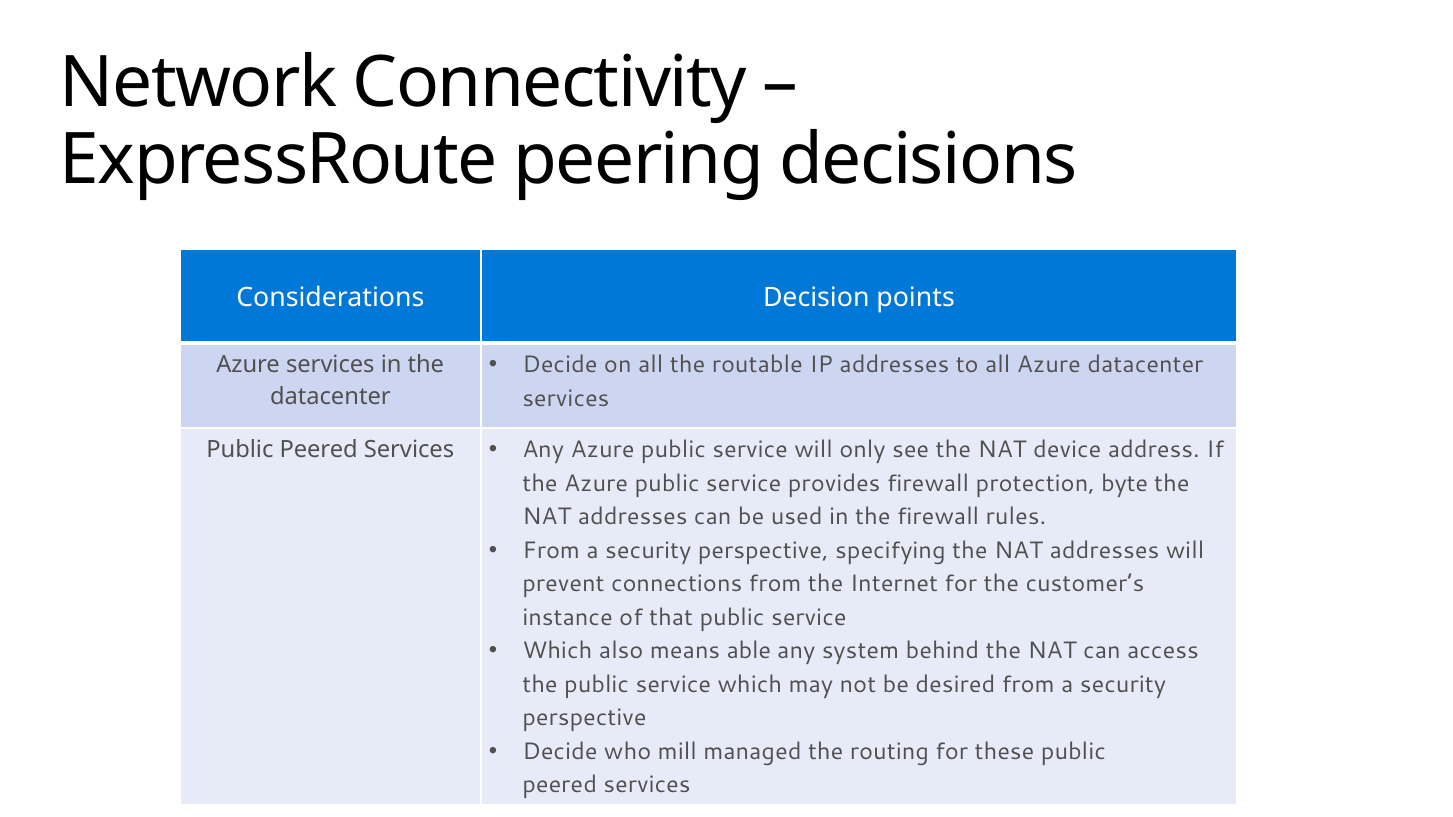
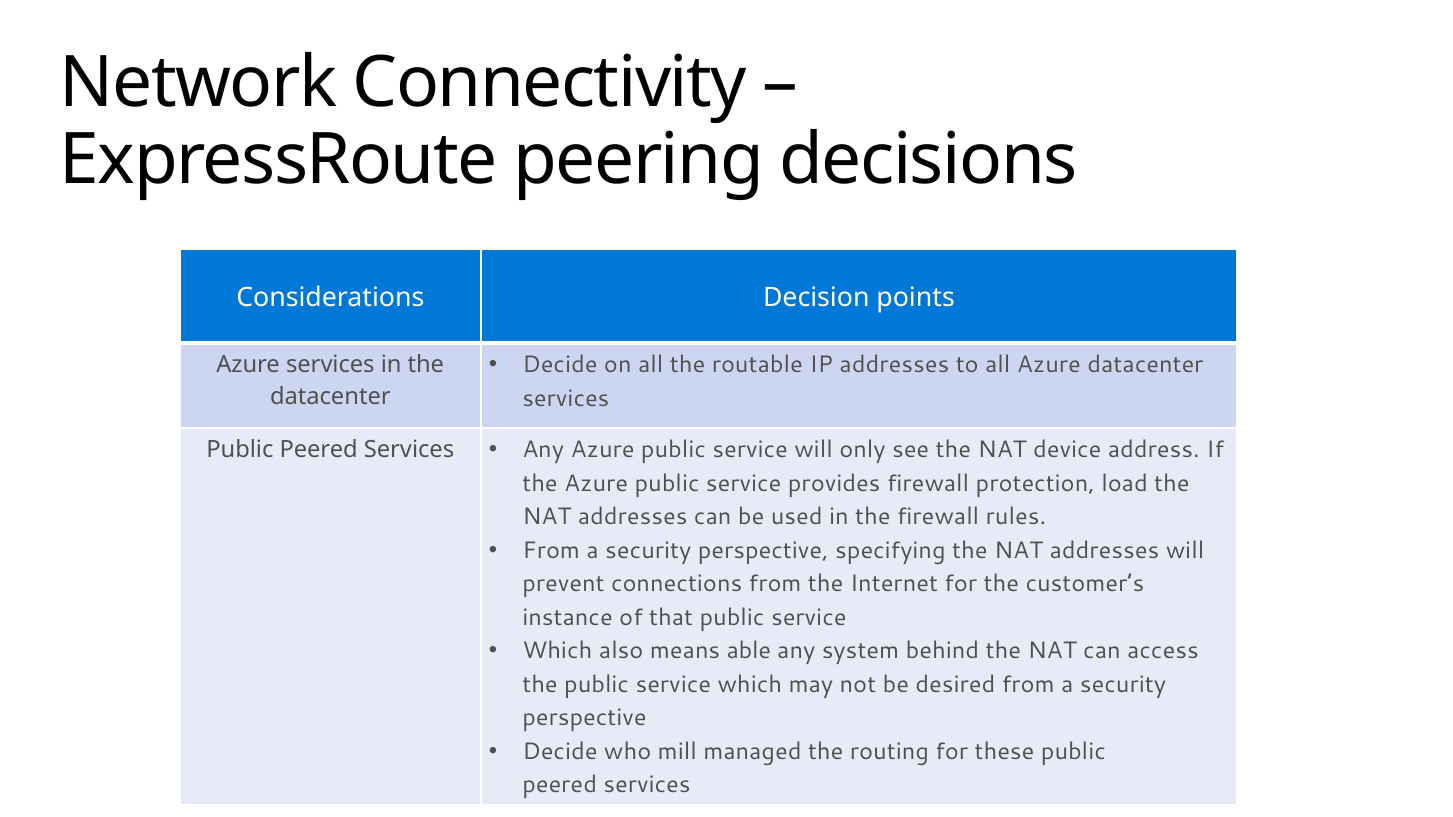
byte: byte -> load
